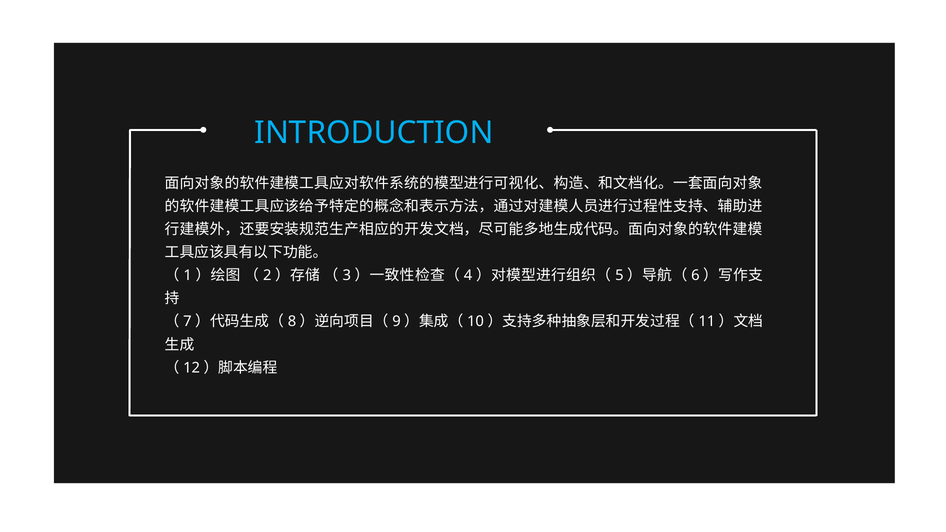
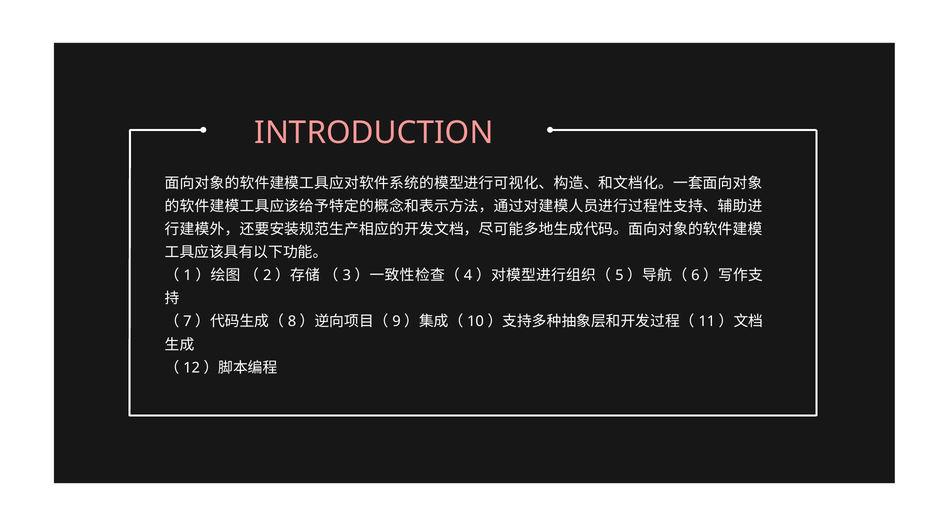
INTRODUCTION colour: light blue -> pink
